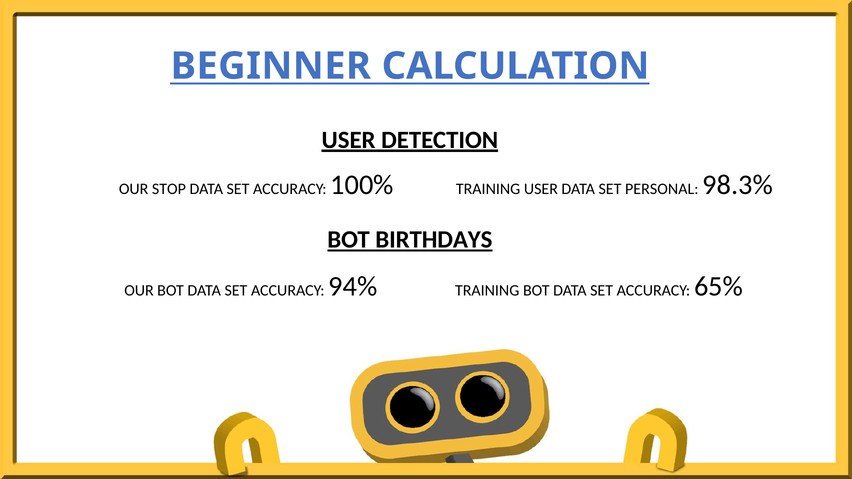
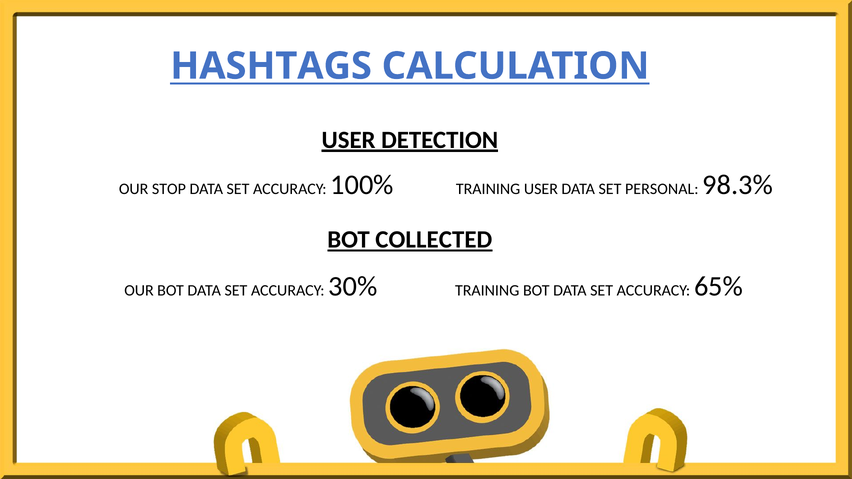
BEGINNER: BEGINNER -> HASHTAGS
BIRTHDAYS: BIRTHDAYS -> COLLECTED
94%: 94% -> 30%
